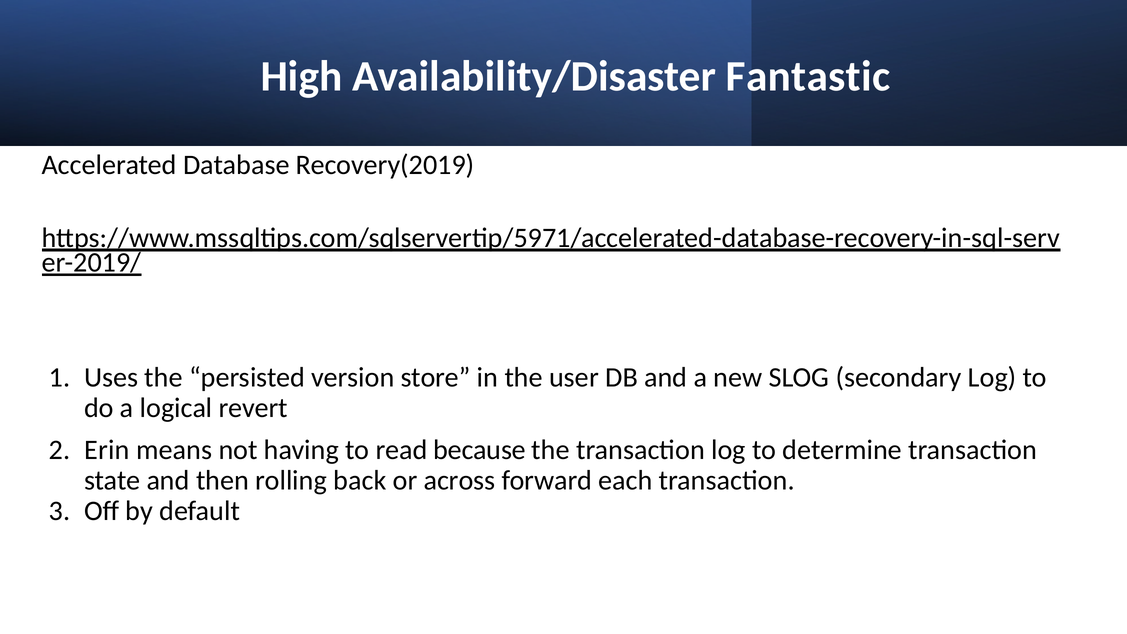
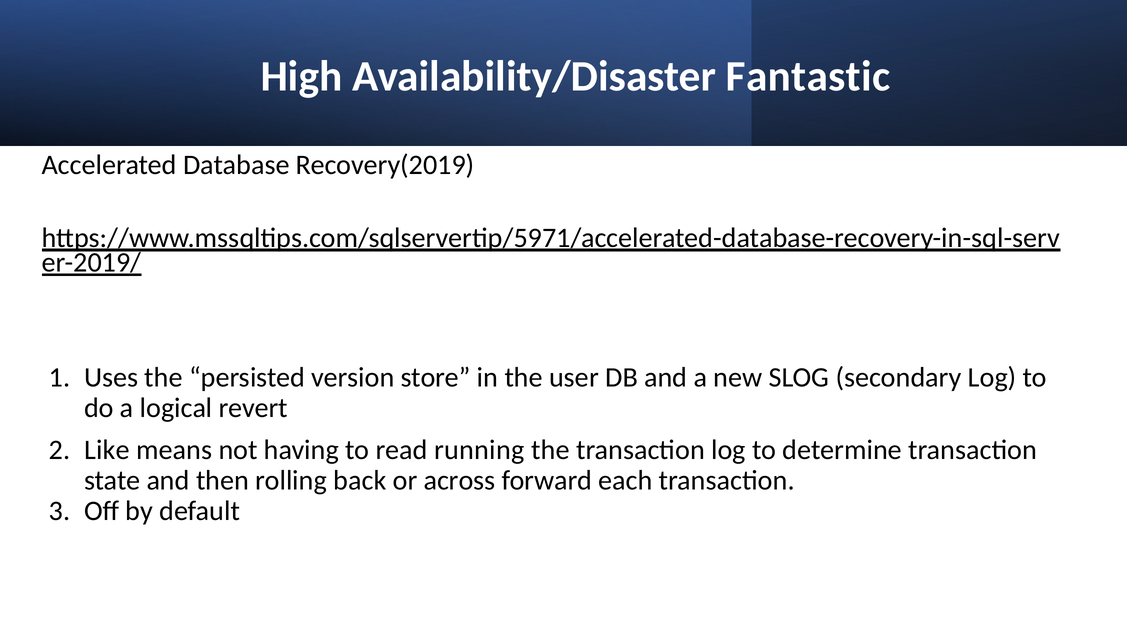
Erin: Erin -> Like
because: because -> running
